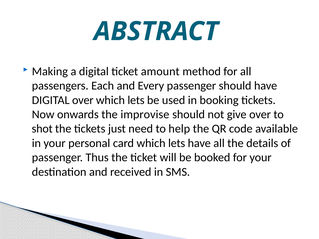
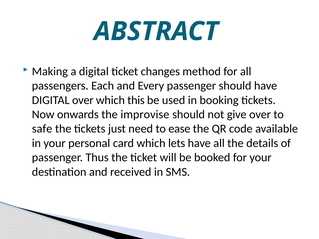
amount: amount -> changes
lets at (136, 100): lets -> this
shot: shot -> safe
help: help -> ease
